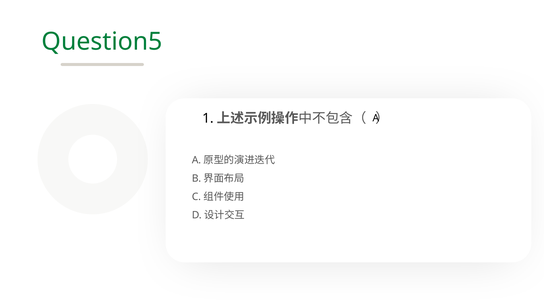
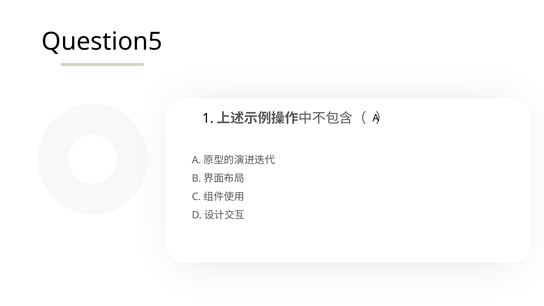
Question5 colour: green -> black
